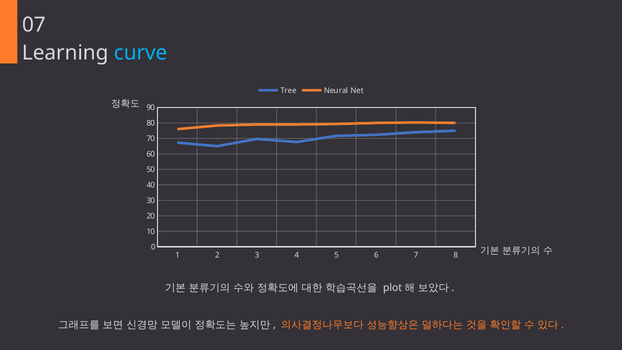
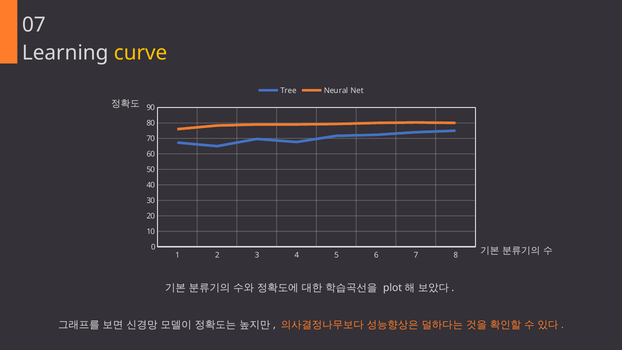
curve colour: light blue -> yellow
